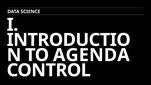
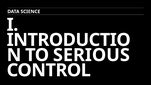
AGENDA: AGENDA -> SERIOUS
